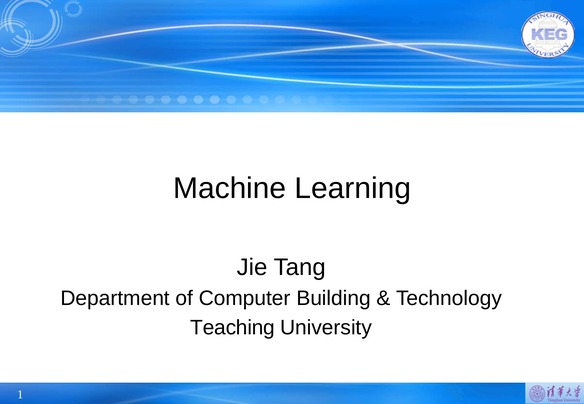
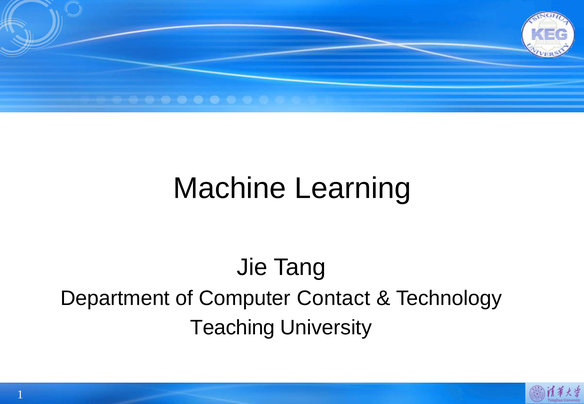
Building: Building -> Contact
